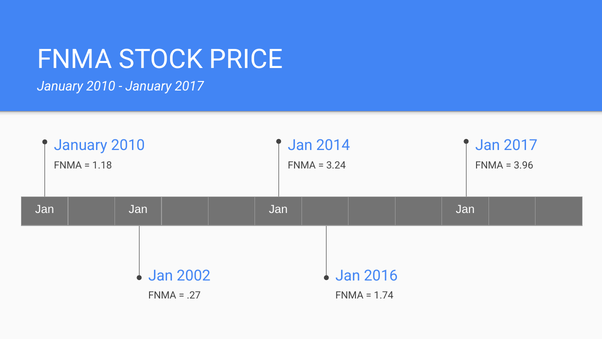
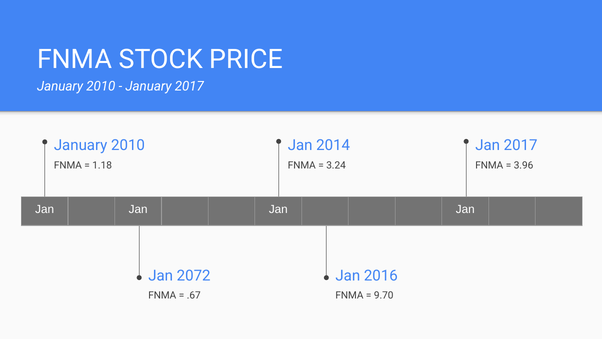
2002: 2002 -> 2072
1.74: 1.74 -> 9.70
.27: .27 -> .67
